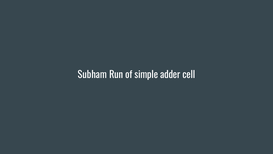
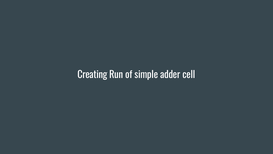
Subham: Subham -> Creating
